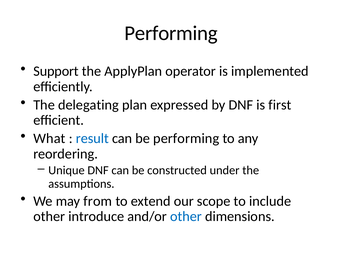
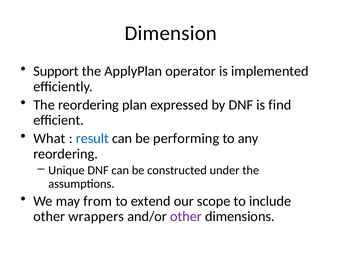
Performing at (171, 33): Performing -> Dimension
The delegating: delegating -> reordering
first: first -> find
introduce: introduce -> wrappers
other at (186, 216) colour: blue -> purple
